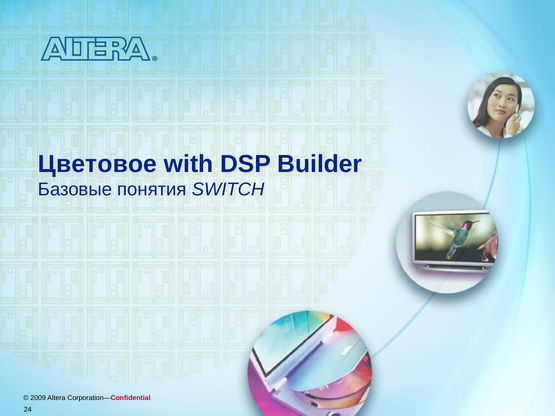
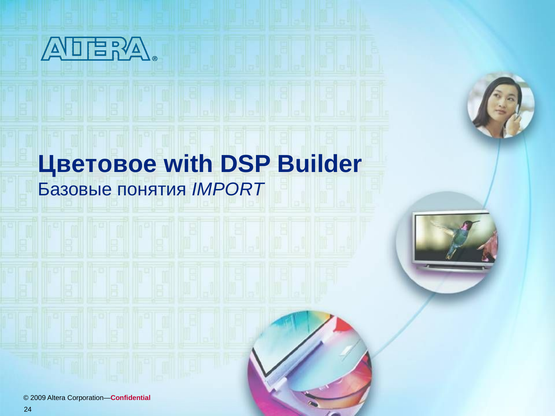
SWITCH: SWITCH -> IMPORT
